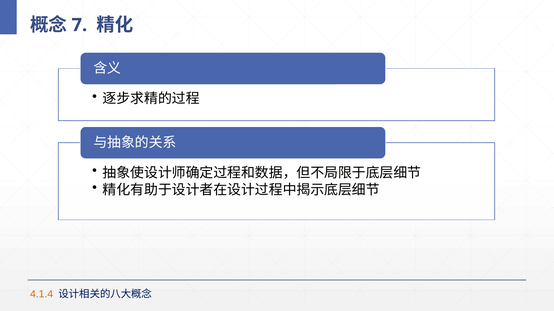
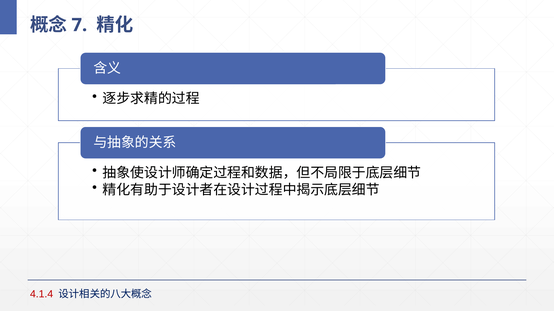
4.1.4 colour: orange -> red
